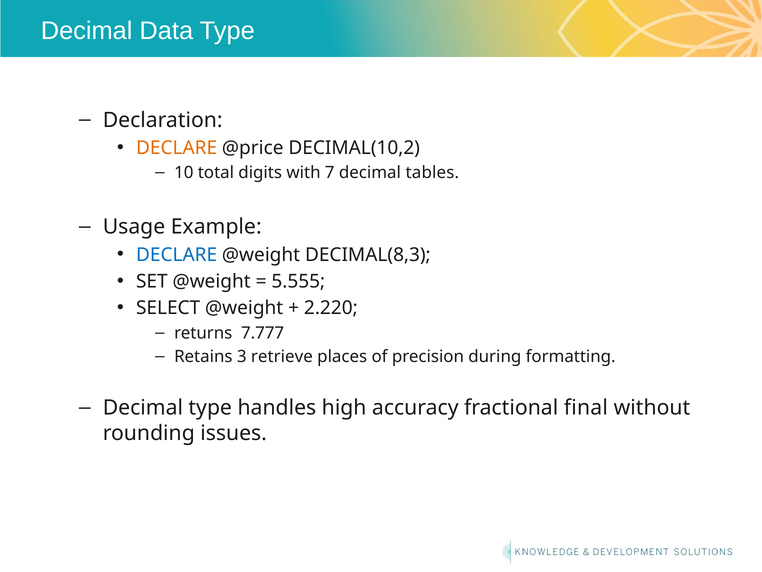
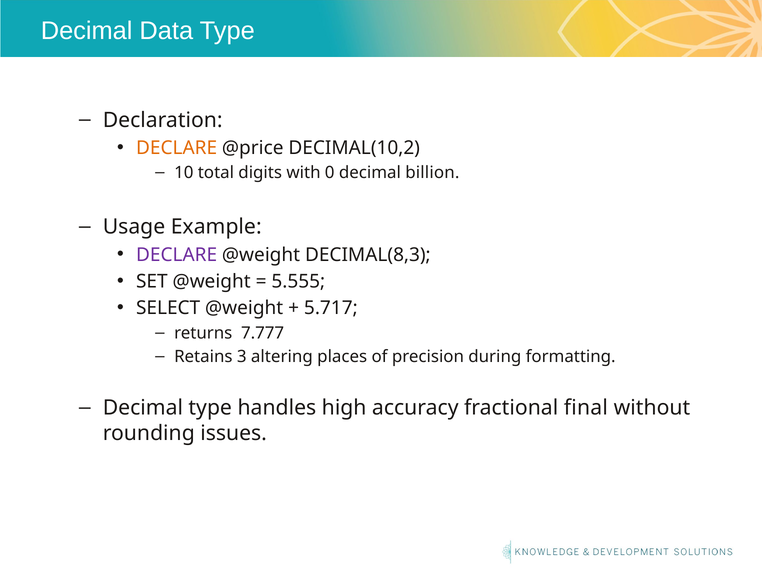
7: 7 -> 0
tables: tables -> billion
DECLARE at (177, 255) colour: blue -> purple
2.220: 2.220 -> 5.717
retrieve: retrieve -> altering
